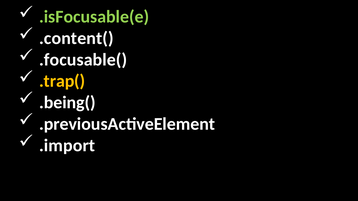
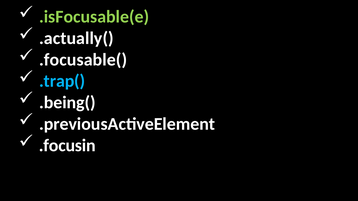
.content(: .content( -> .actually(
.trap( colour: yellow -> light blue
.import: .import -> .focusin
